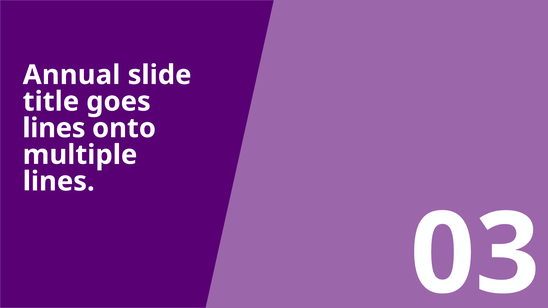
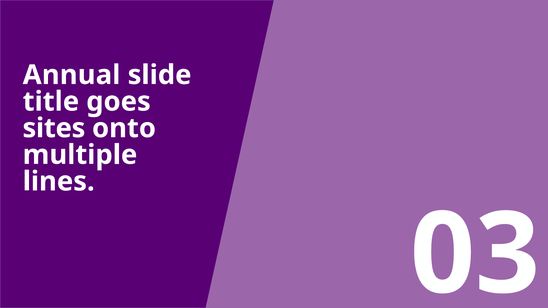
lines at (54, 128): lines -> sites
